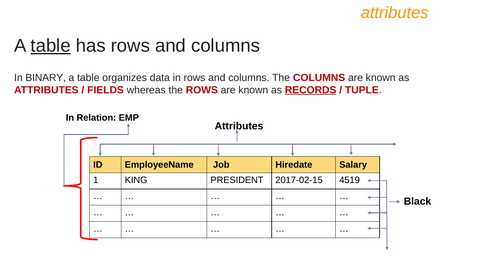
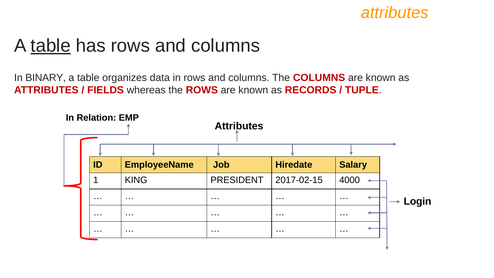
RECORDS underline: present -> none
4519: 4519 -> 4000
Black: Black -> Login
